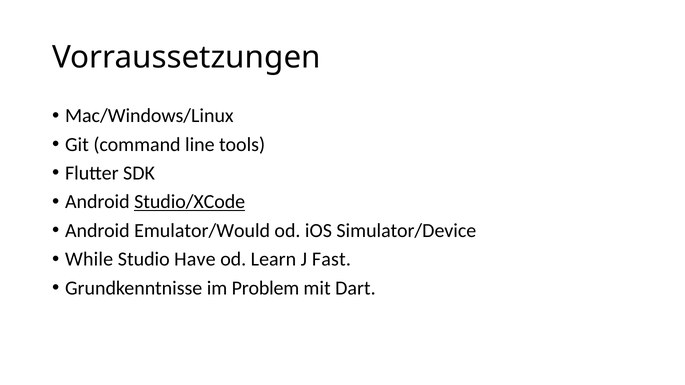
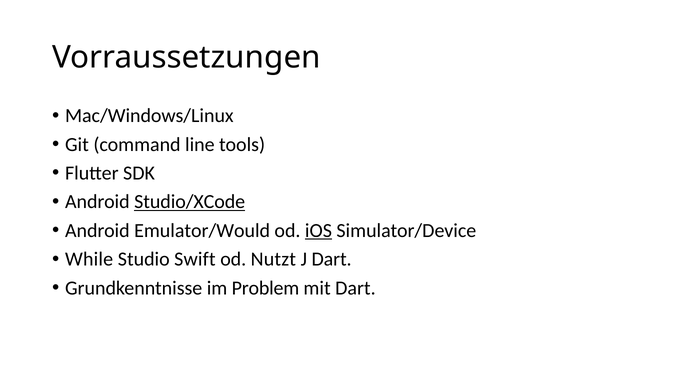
iOS underline: none -> present
Have: Have -> Swift
Learn: Learn -> Nutzt
J Fast: Fast -> Dart
